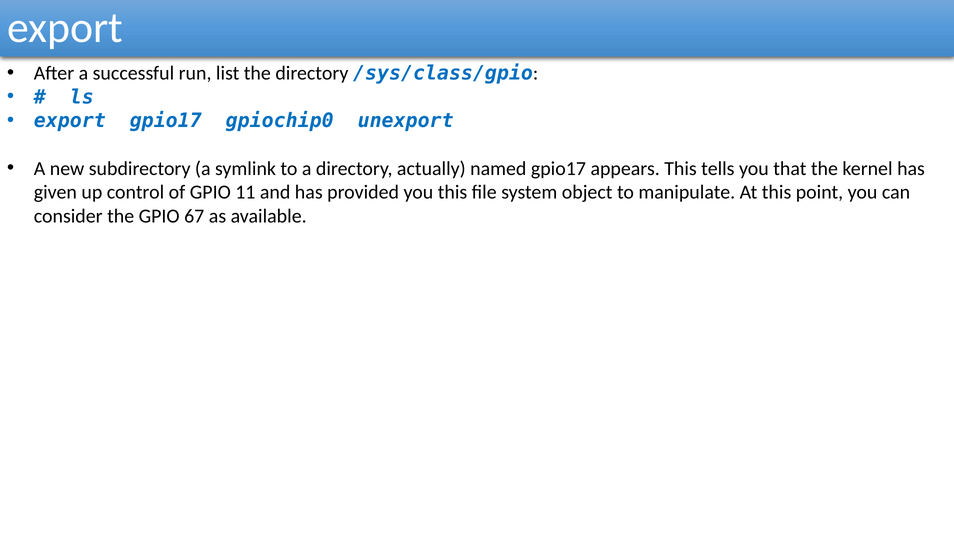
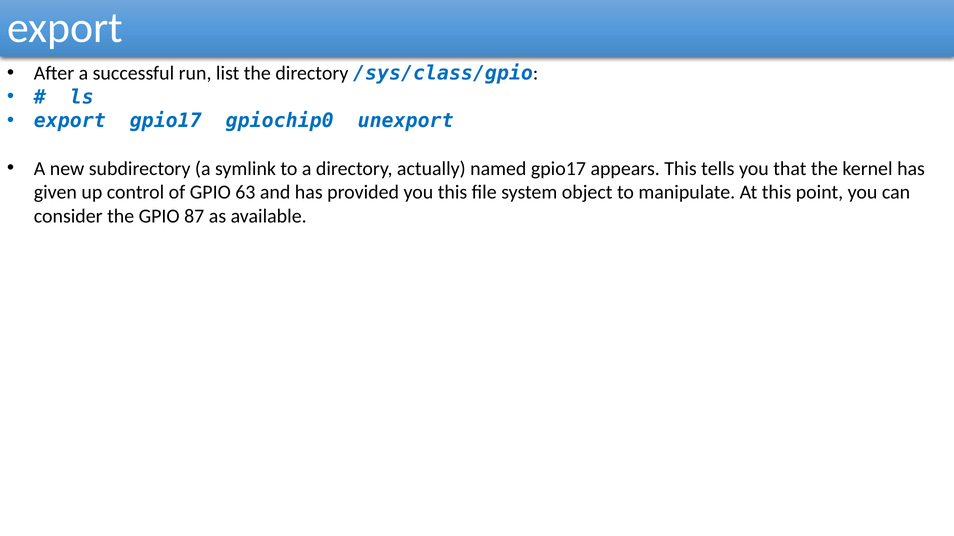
11: 11 -> 63
67: 67 -> 87
